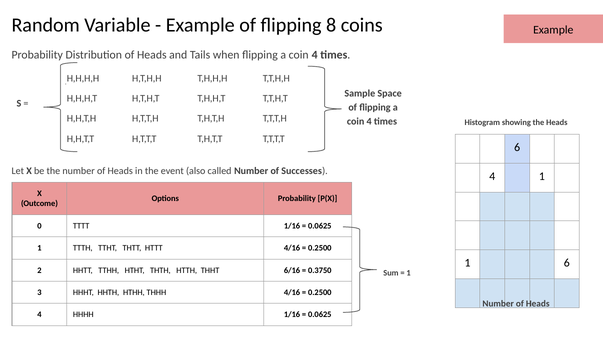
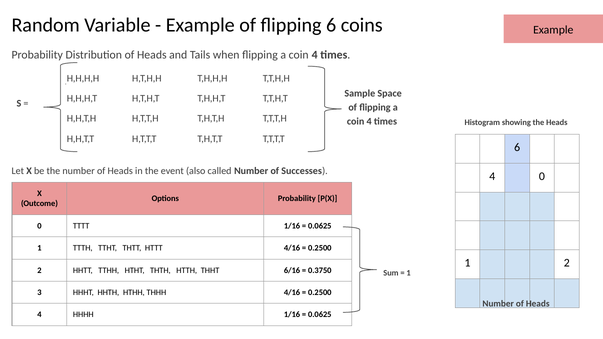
flipping 8: 8 -> 6
4 1: 1 -> 0
1 6: 6 -> 2
